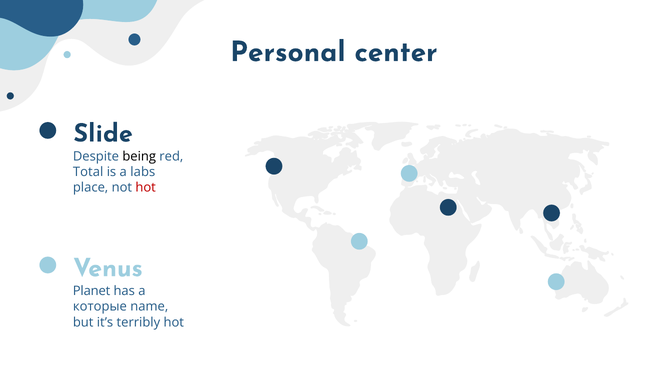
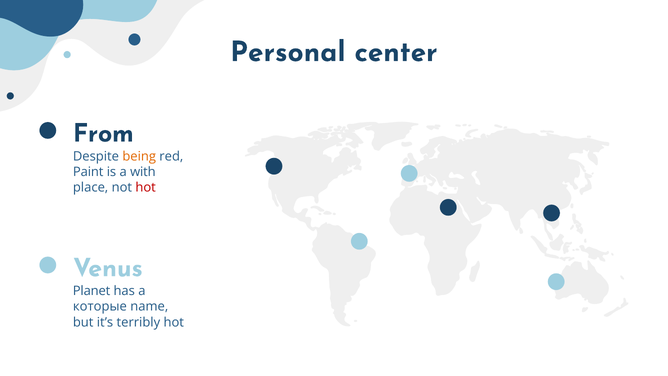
Slide: Slide -> From
being colour: black -> orange
Total: Total -> Paint
labs: labs -> with
